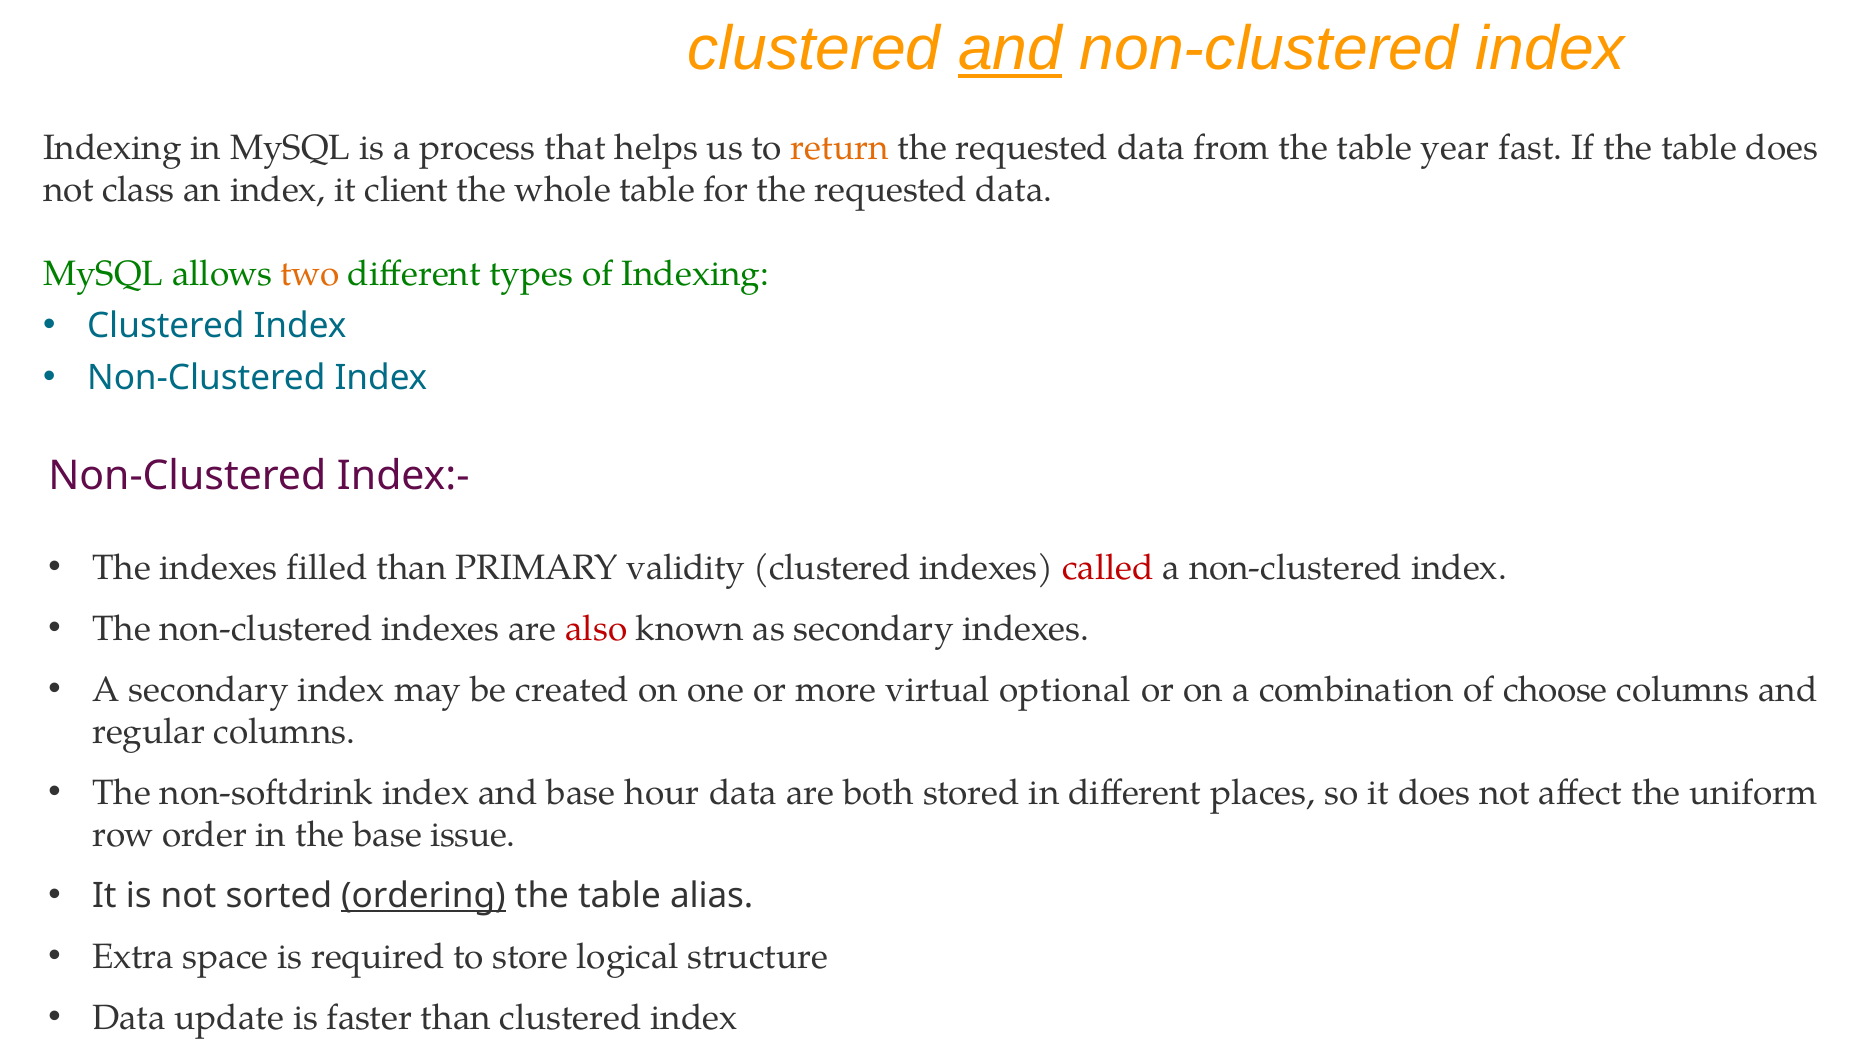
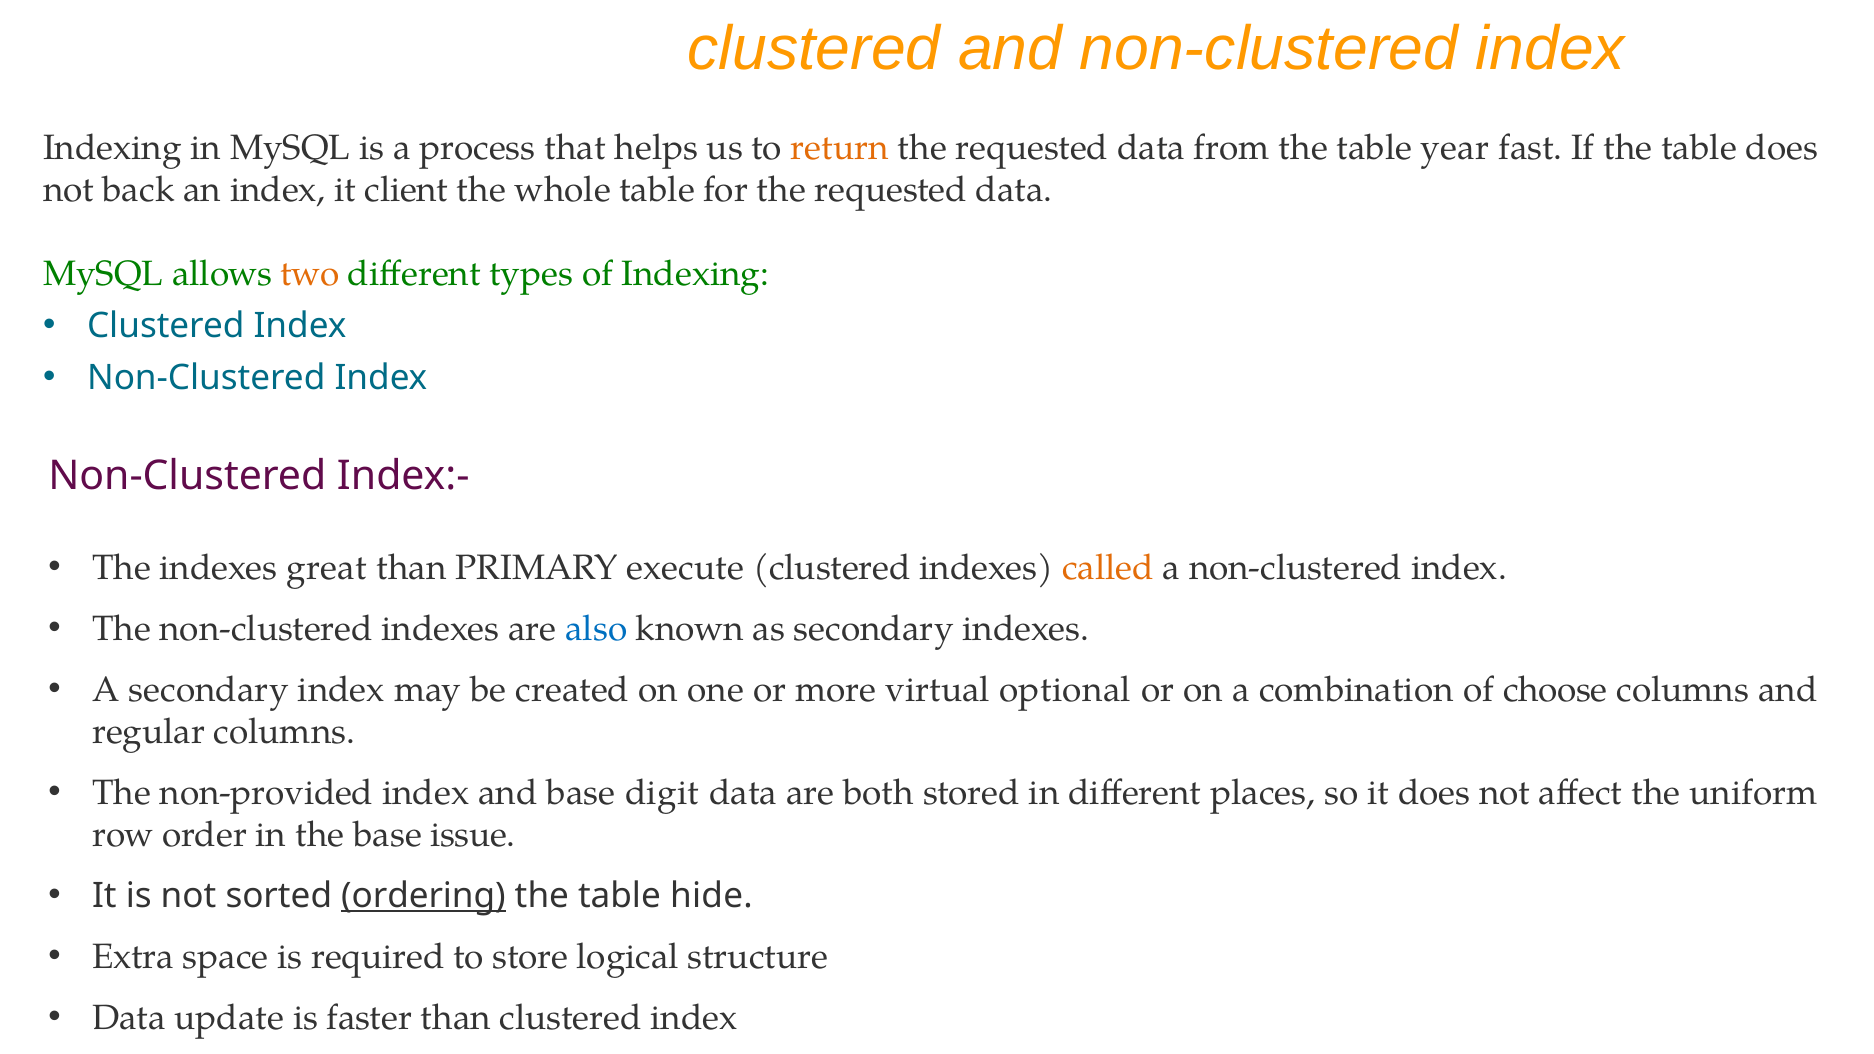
and at (1010, 49) underline: present -> none
class: class -> back
filled: filled -> great
validity: validity -> execute
called colour: red -> orange
also colour: red -> blue
non-softdrink: non-softdrink -> non-provided
hour: hour -> digit
alias: alias -> hide
